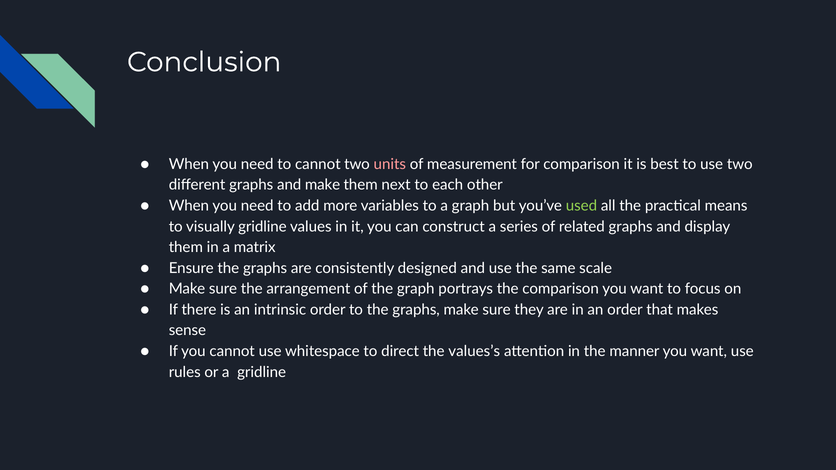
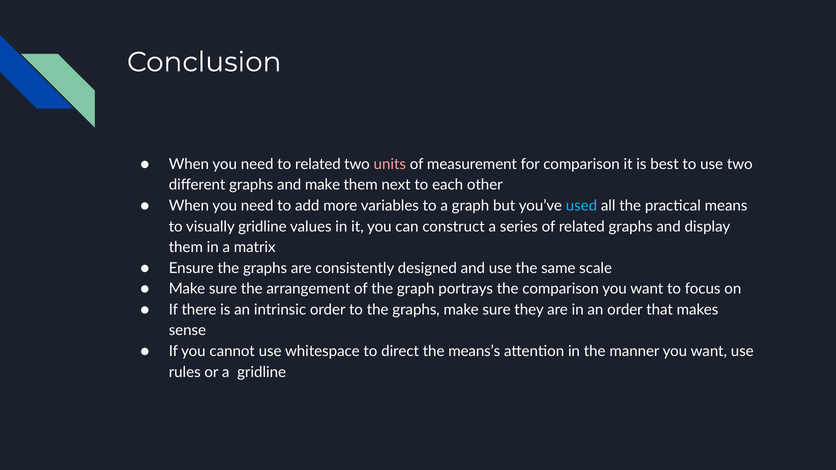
to cannot: cannot -> related
used colour: light green -> light blue
values’s: values’s -> means’s
